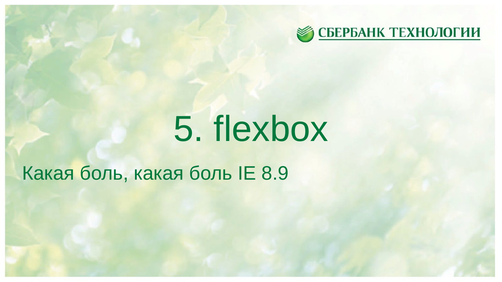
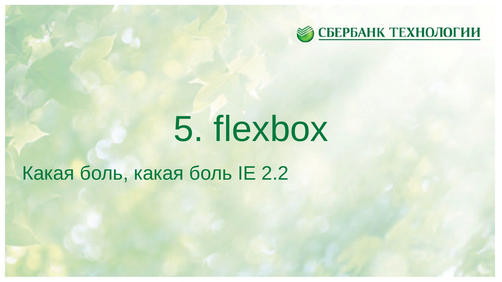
8.9: 8.9 -> 2.2
